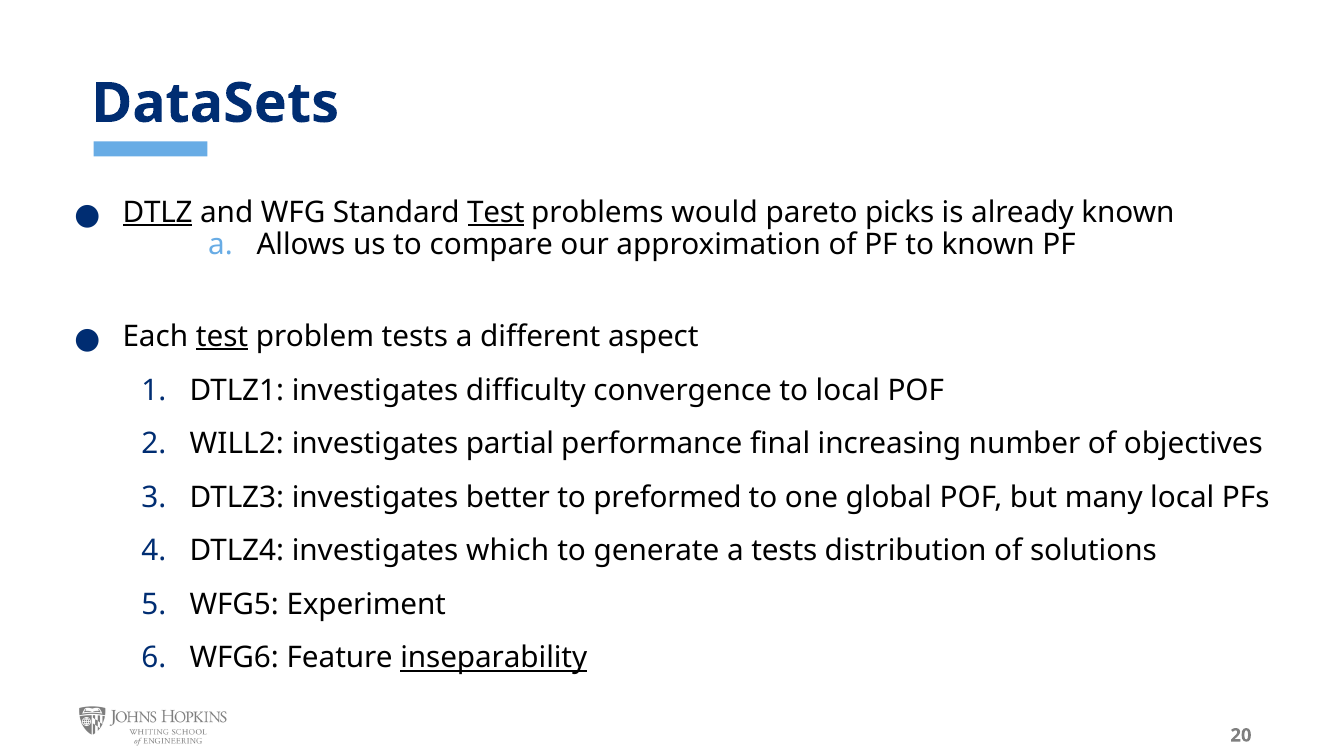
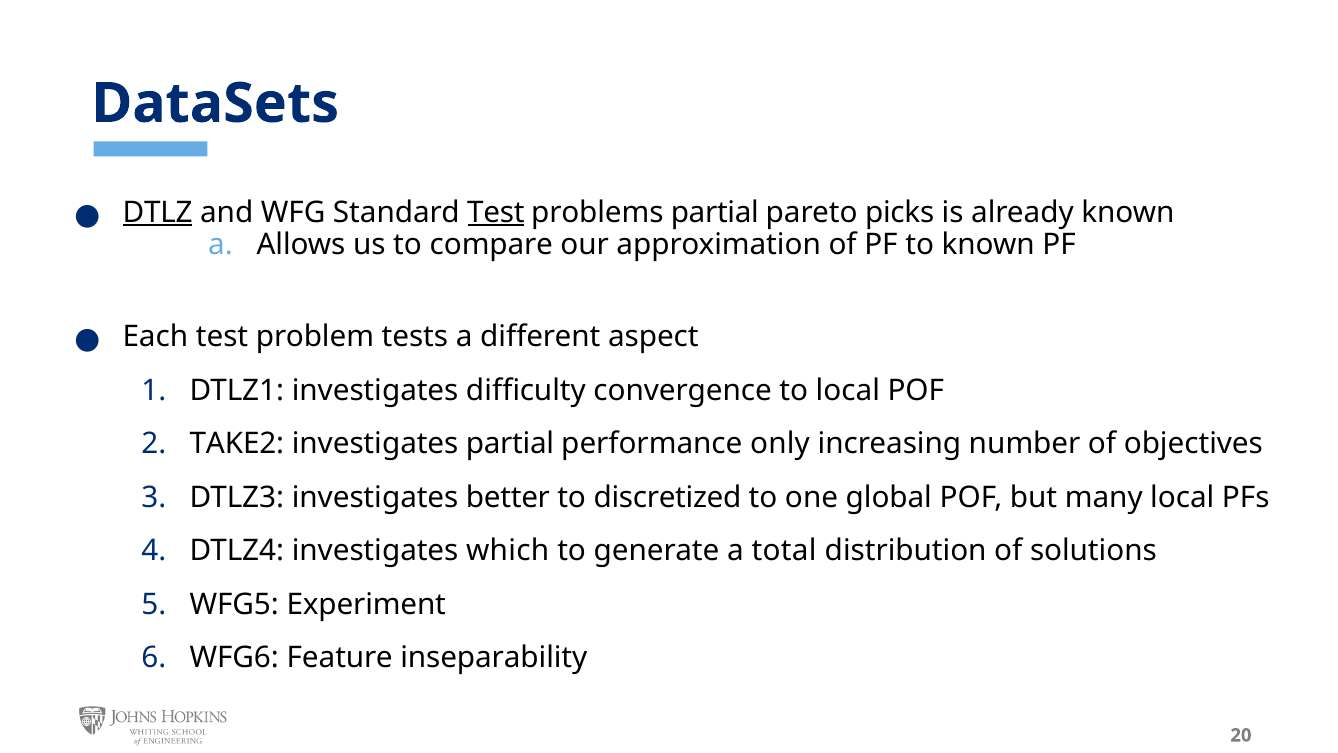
problems would: would -> partial
test at (222, 336) underline: present -> none
WILL2: WILL2 -> TAKE2
final: final -> only
preformed: preformed -> discretized
a tests: tests -> total
inseparability underline: present -> none
